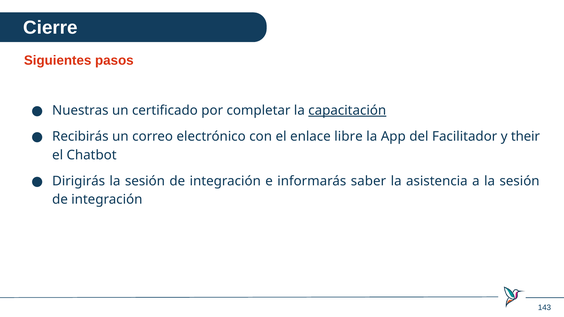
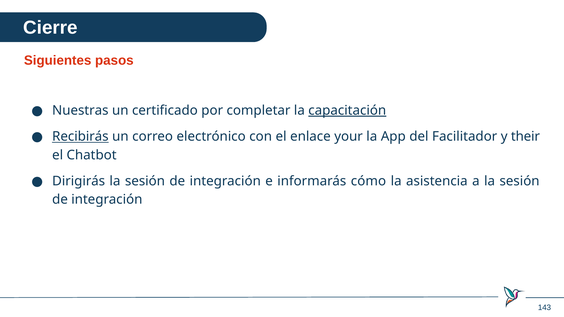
Recibirás underline: none -> present
libre: libre -> your
saber: saber -> cómo
